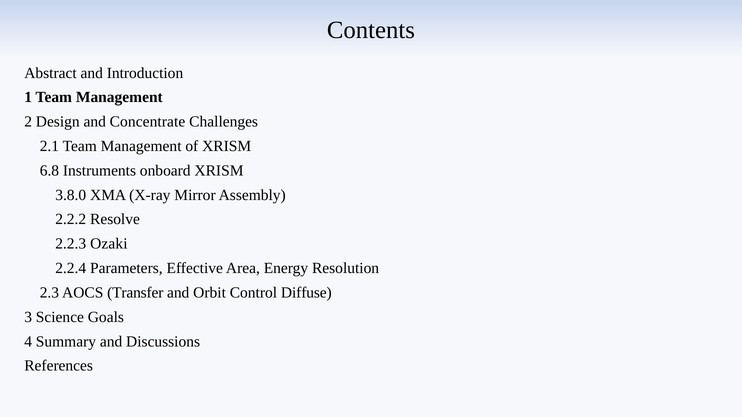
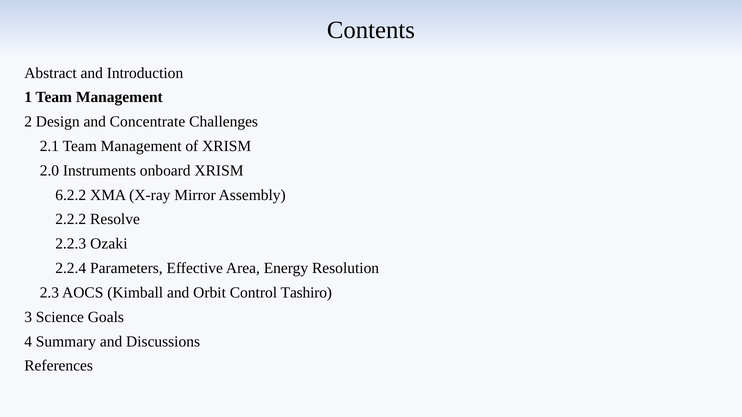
6.8: 6.8 -> 2.0
3.8.0: 3.8.0 -> 6.2.2
Transfer: Transfer -> Kimball
Diffuse: Diffuse -> Tashiro
